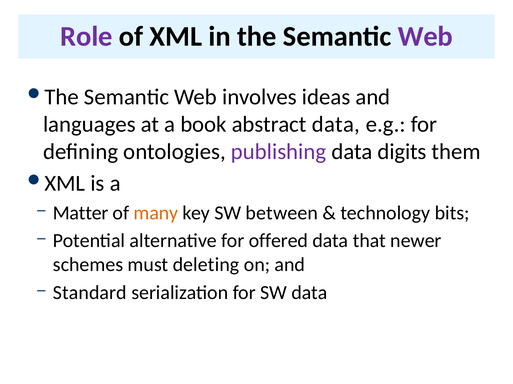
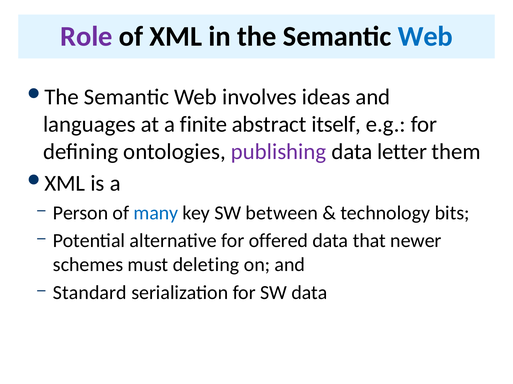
Web at (425, 36) colour: purple -> blue
book: book -> finite
abstract data: data -> itself
digits: digits -> letter
Matter: Matter -> Person
many colour: orange -> blue
